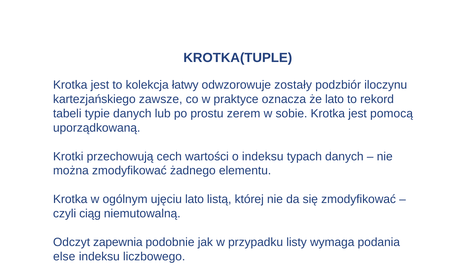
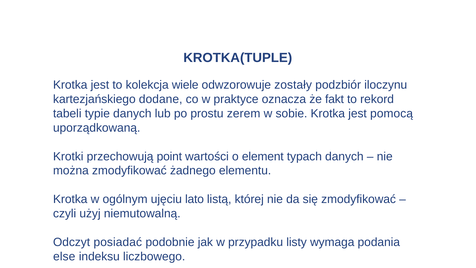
łatwy: łatwy -> wiele
zawsze: zawsze -> dodane
że lato: lato -> fakt
cech: cech -> point
o indeksu: indeksu -> element
ciąg: ciąg -> użyj
zapewnia: zapewnia -> posiadać
